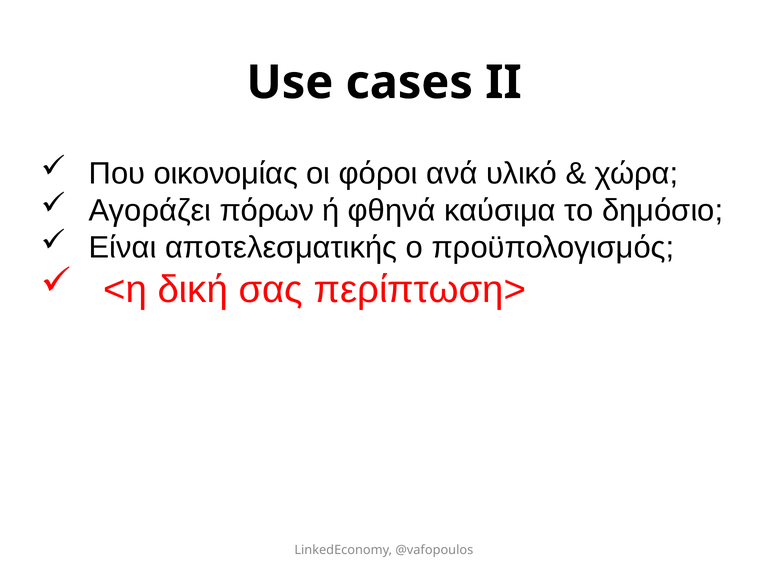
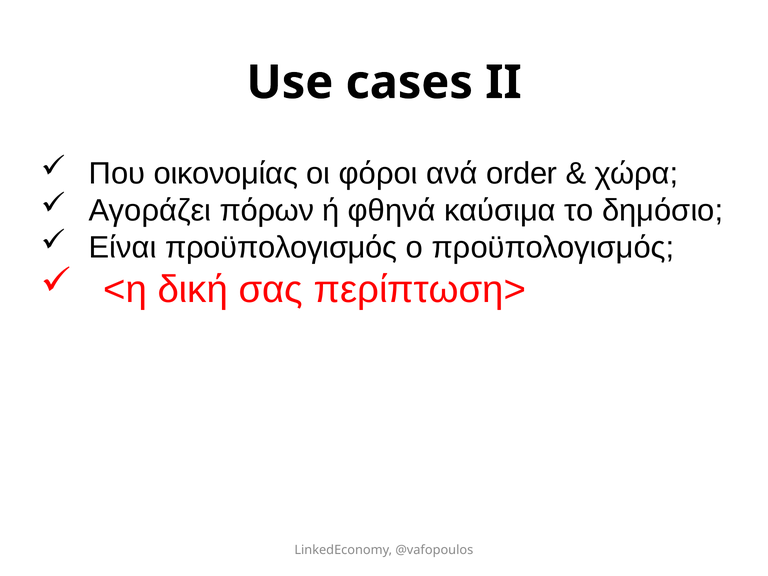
υλικό: υλικό -> order
Είναι αποτελεσματικής: αποτελεσματικής -> προϋπολογισμός
